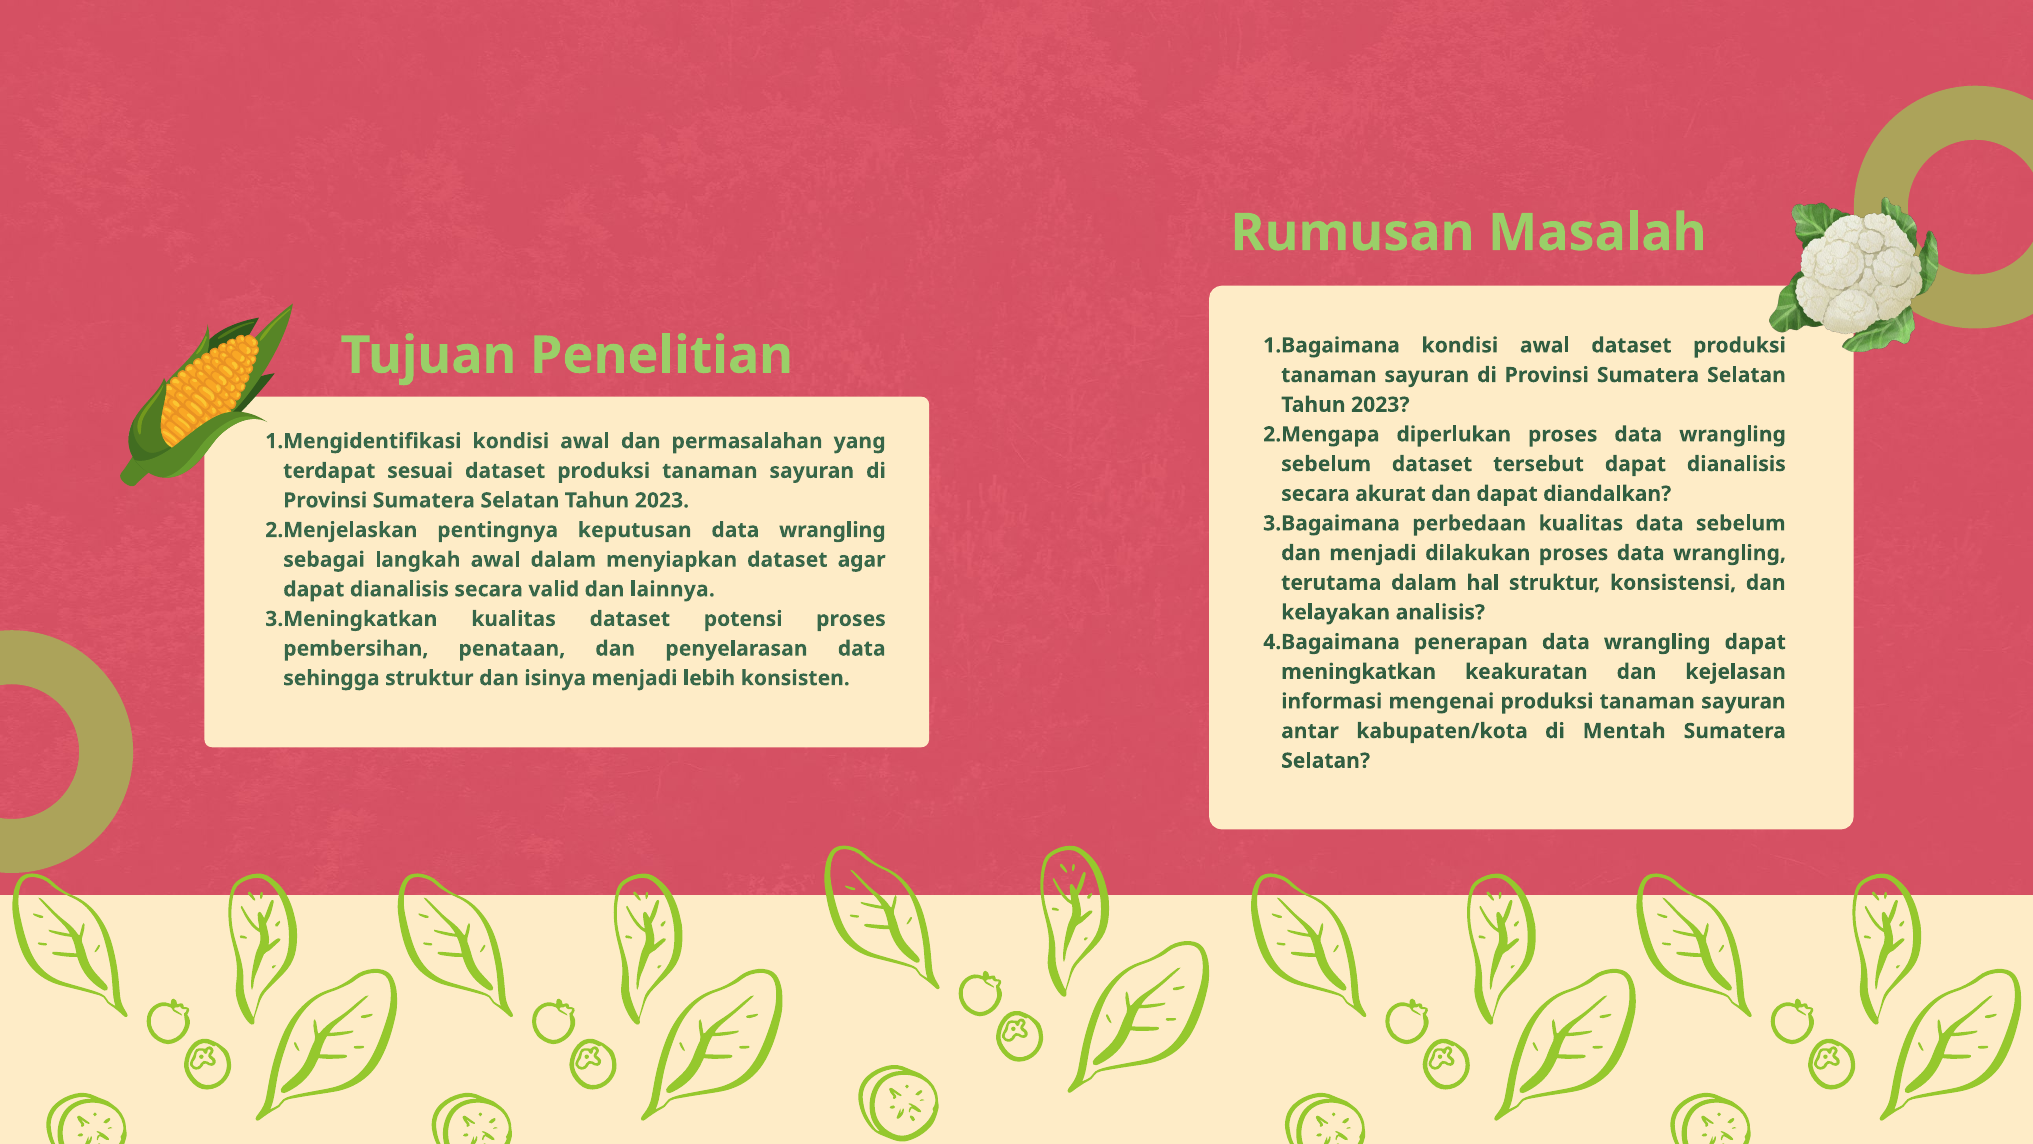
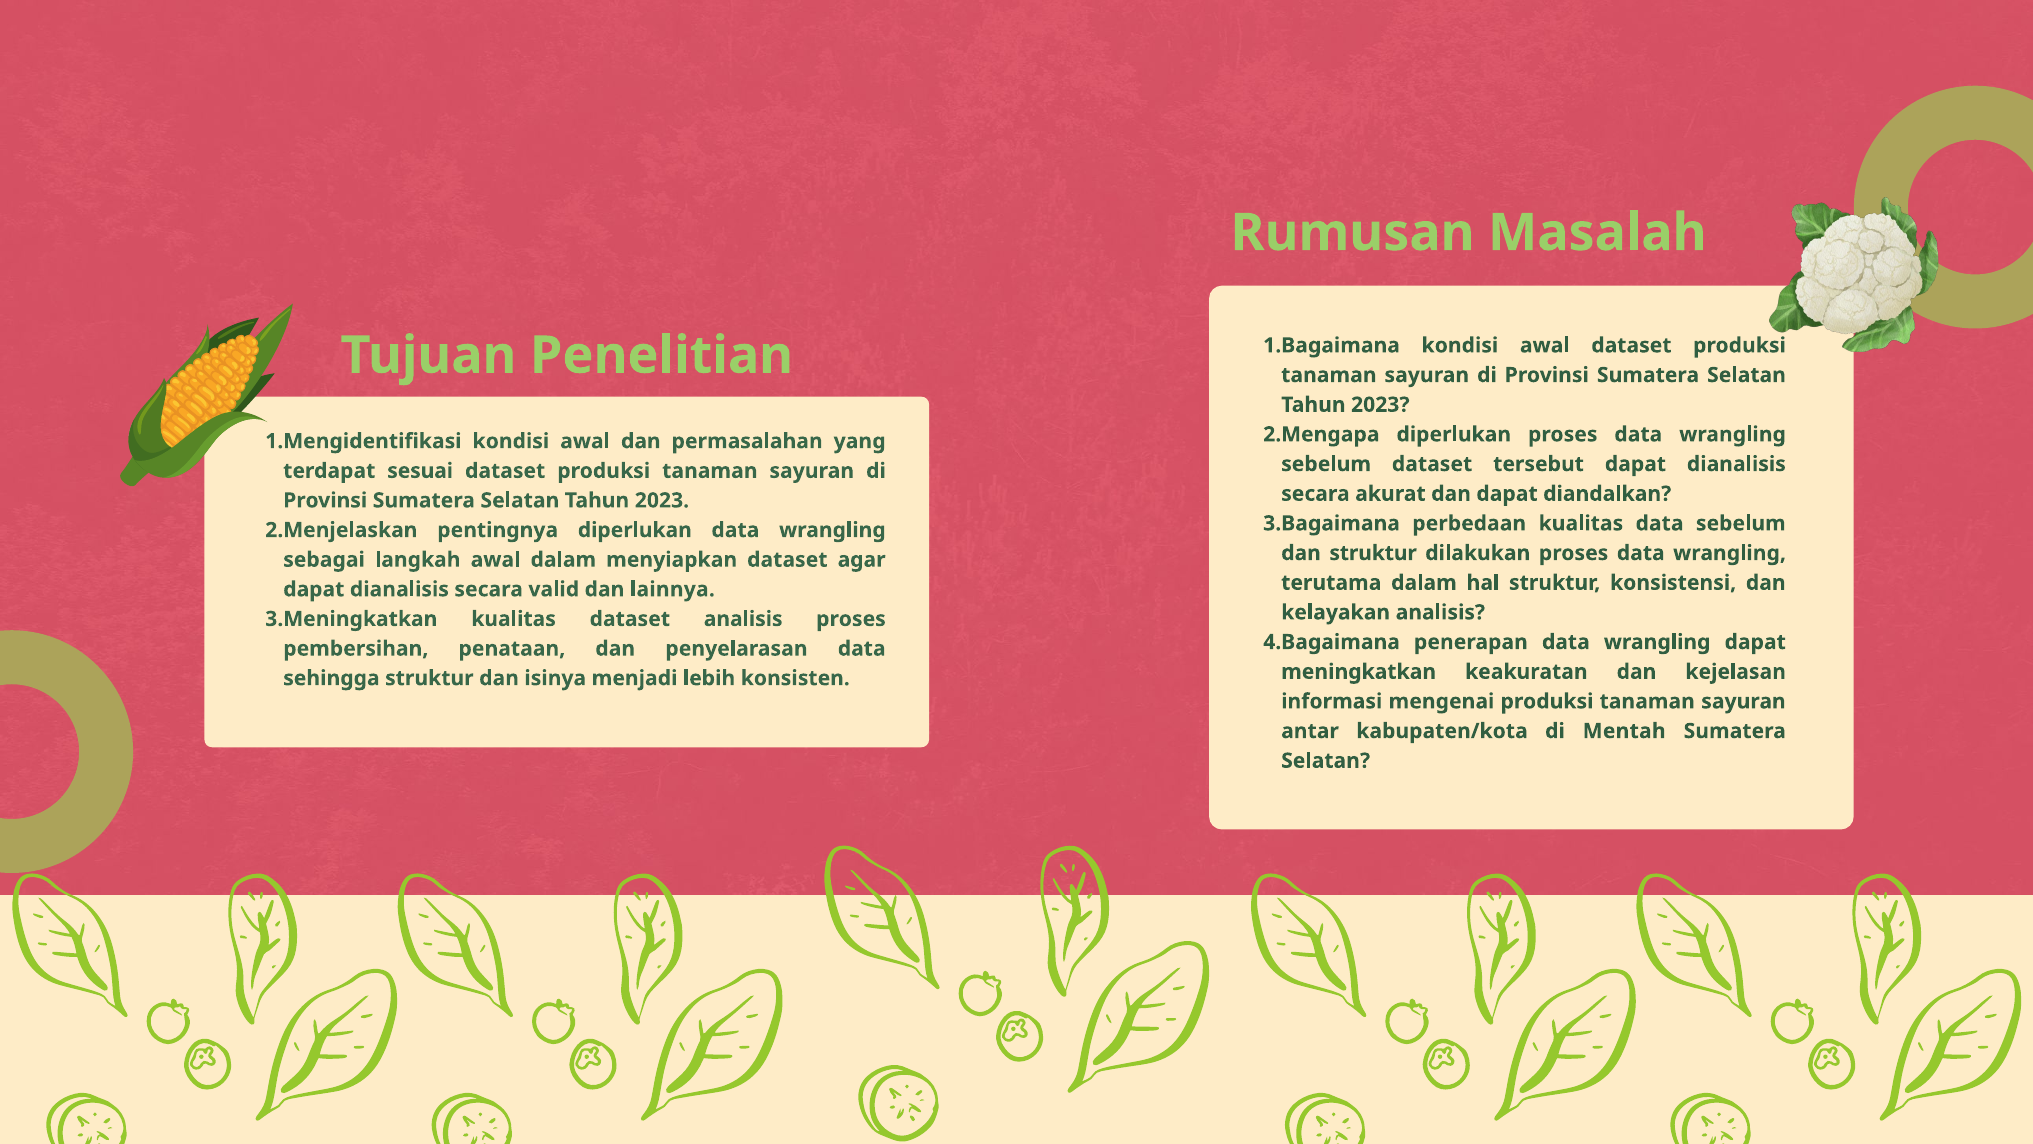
pentingnya keputusan: keputusan -> diperlukan
dan menjadi: menjadi -> struktur
dataset potensi: potensi -> analisis
